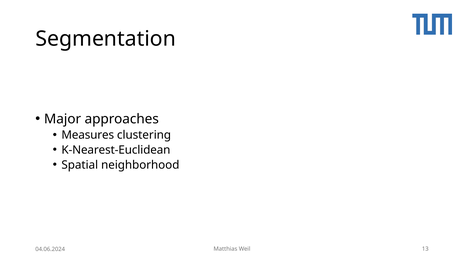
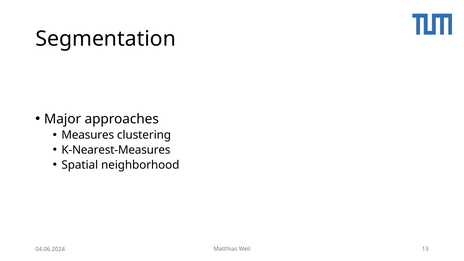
K-Nearest-Euclidean: K-Nearest-Euclidean -> K-Nearest-Measures
